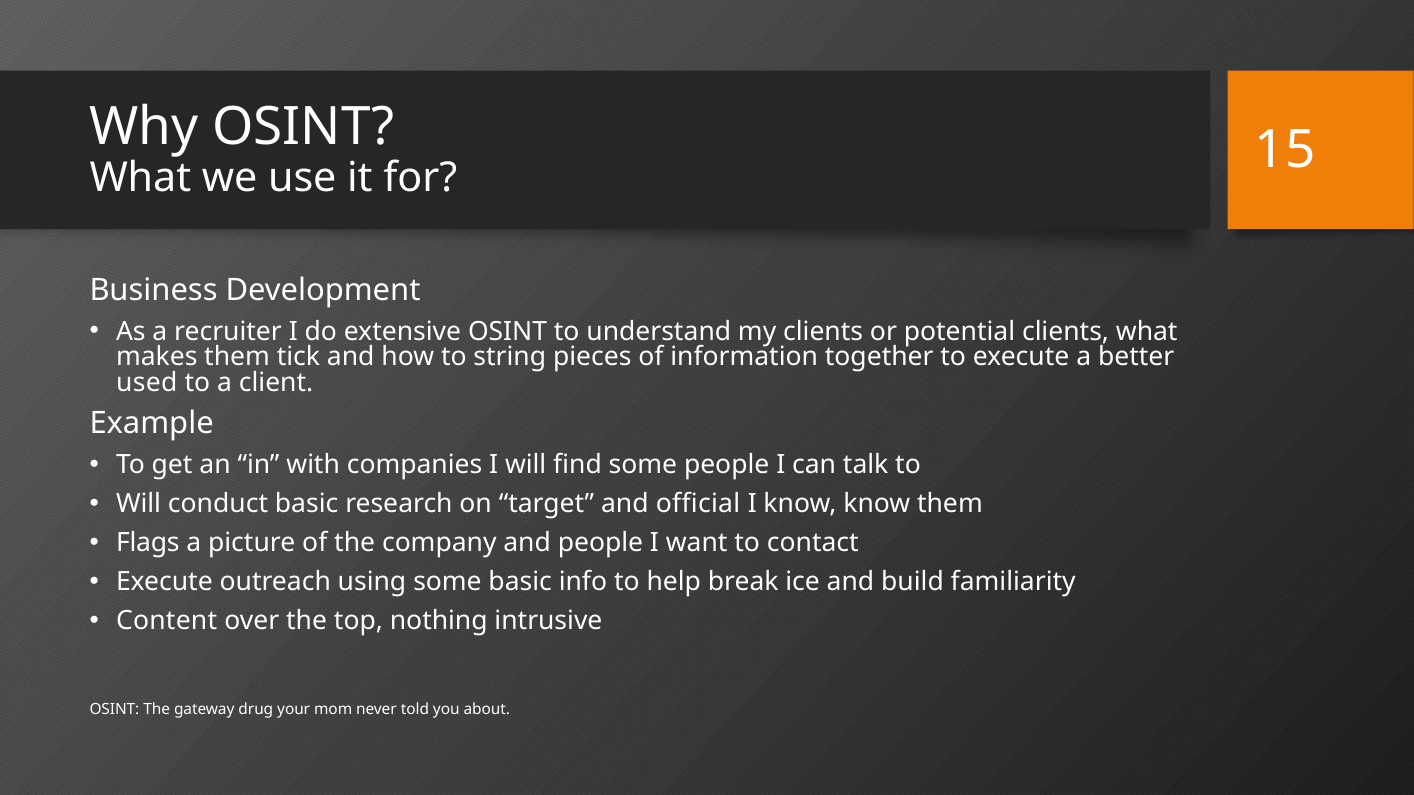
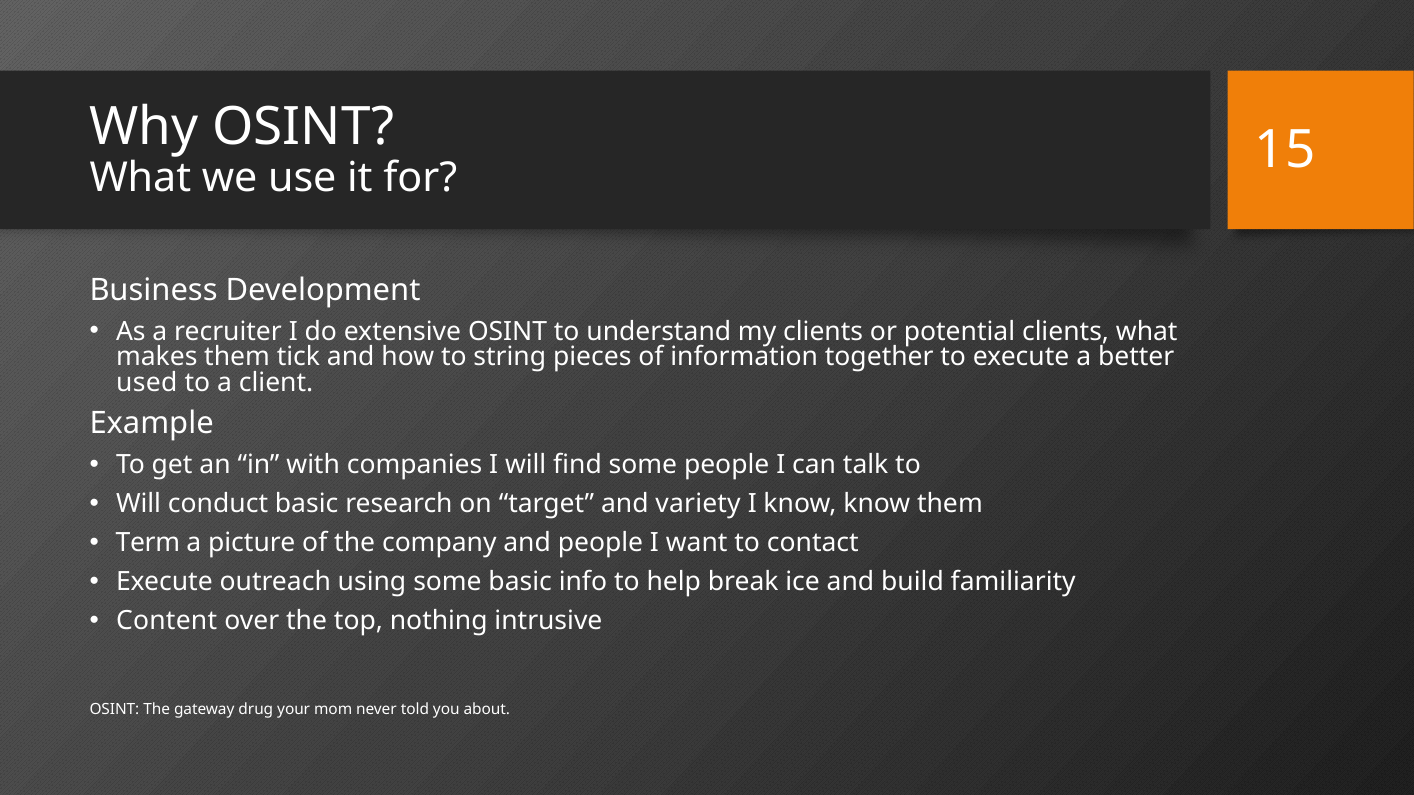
official: official -> variety
Flags: Flags -> Term
